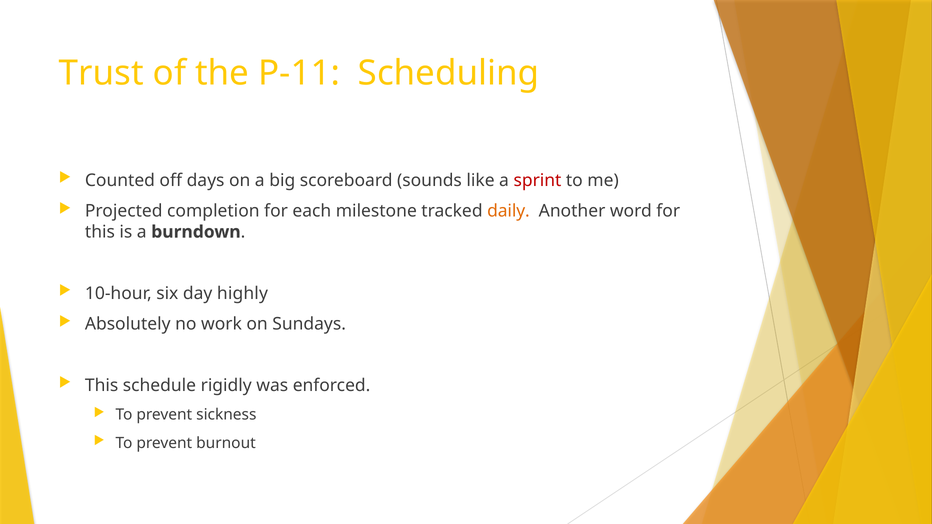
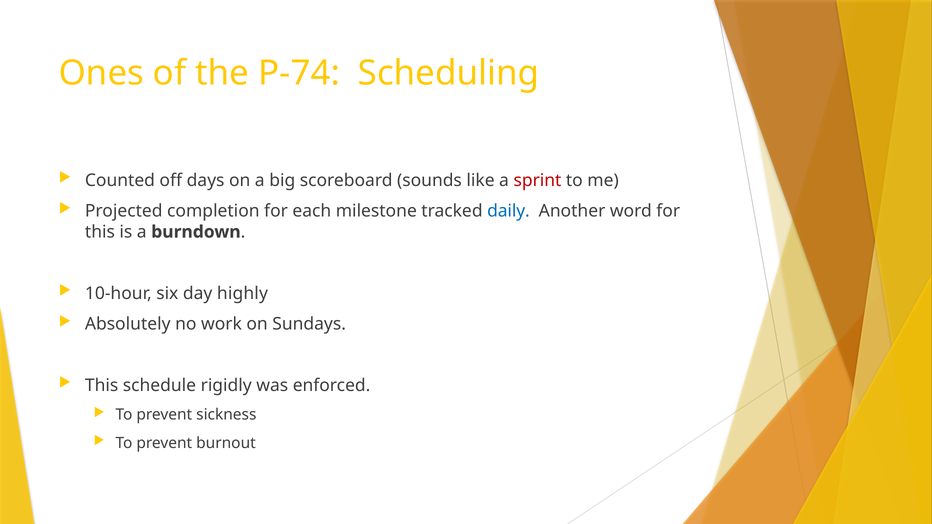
Trust: Trust -> Ones
P-11: P-11 -> P-74
daily colour: orange -> blue
